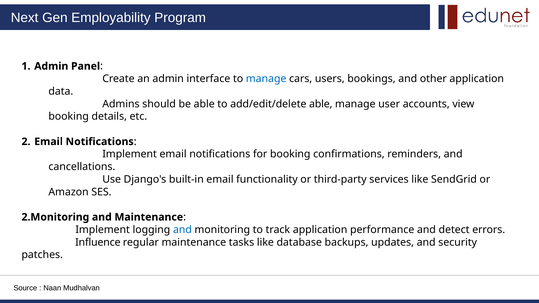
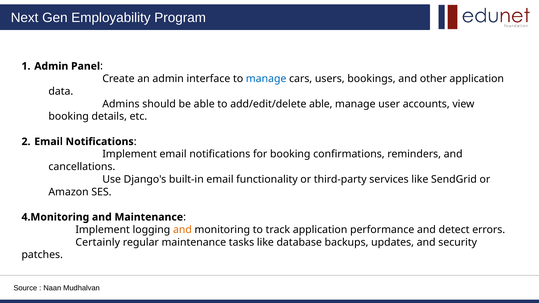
2.Monitoring: 2.Monitoring -> 4.Monitoring
and at (182, 230) colour: blue -> orange
Influence: Influence -> Certainly
